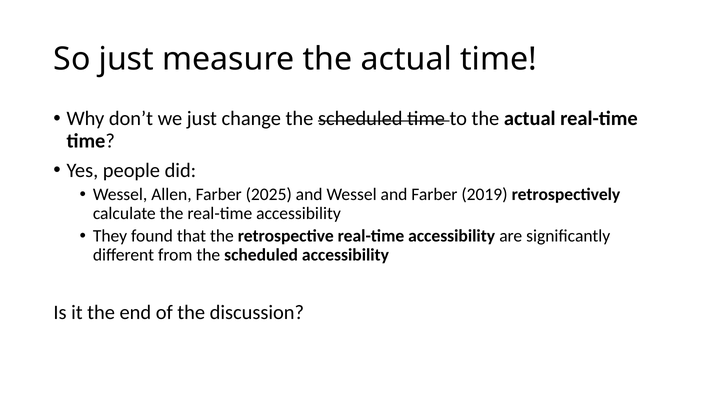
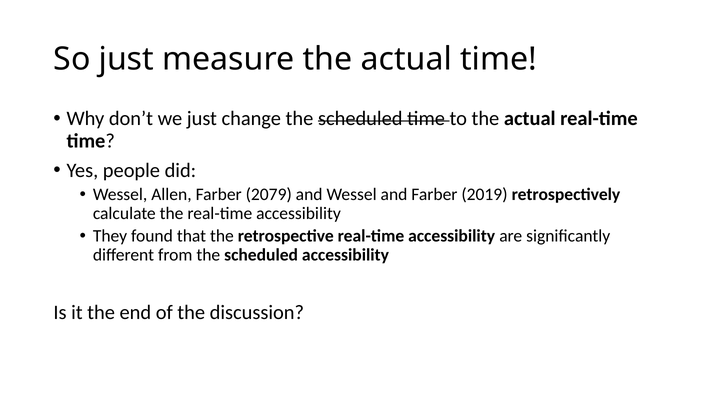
2025: 2025 -> 2079
